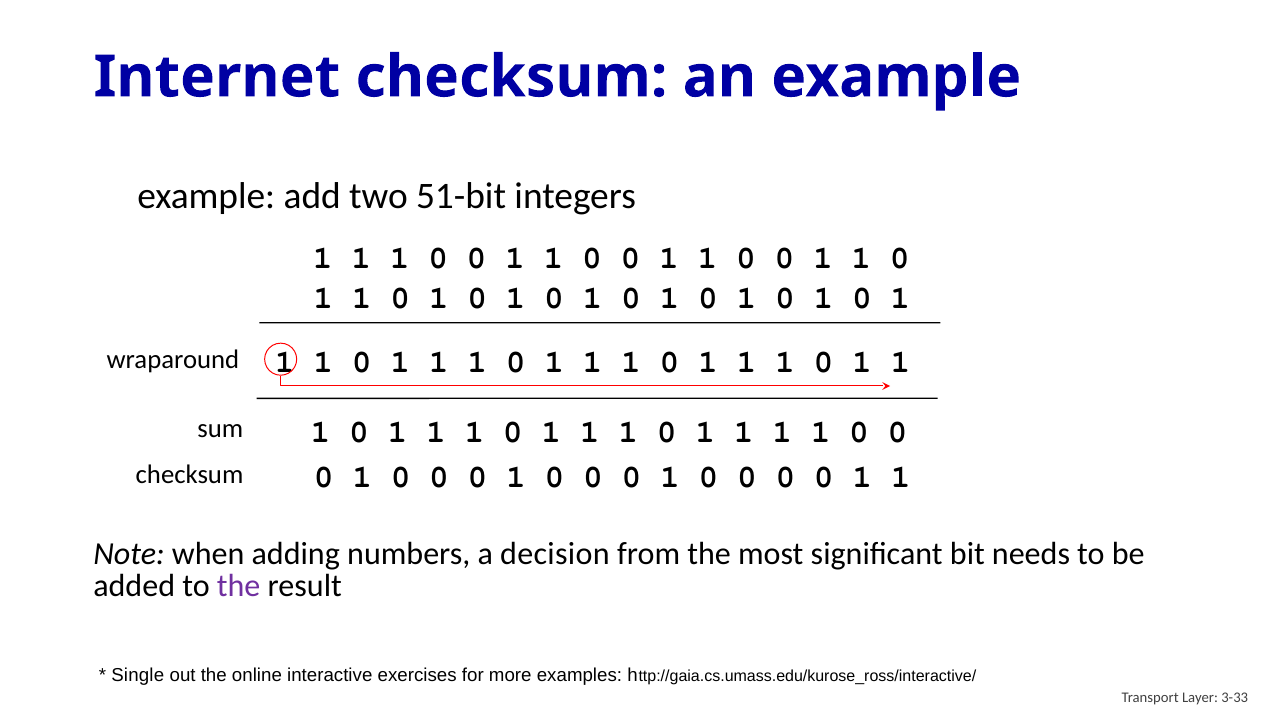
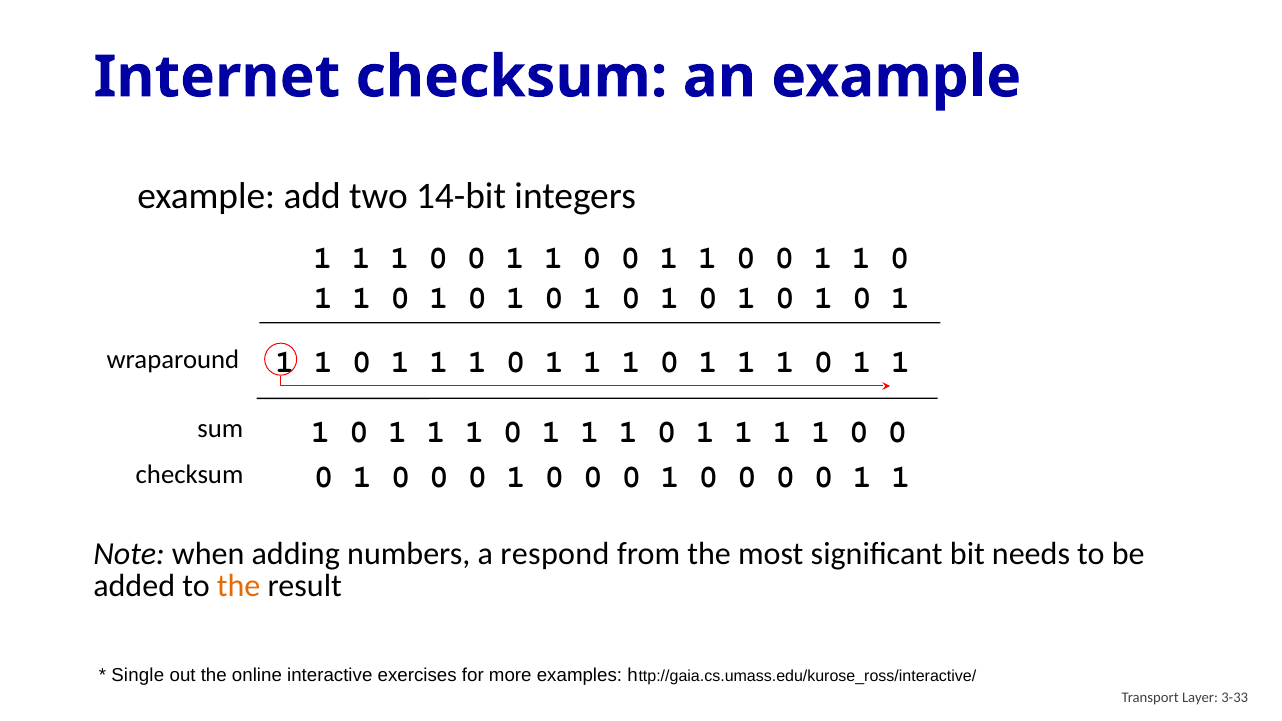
51-bit: 51-bit -> 14-bit
decision: decision -> respond
the at (239, 586) colour: purple -> orange
